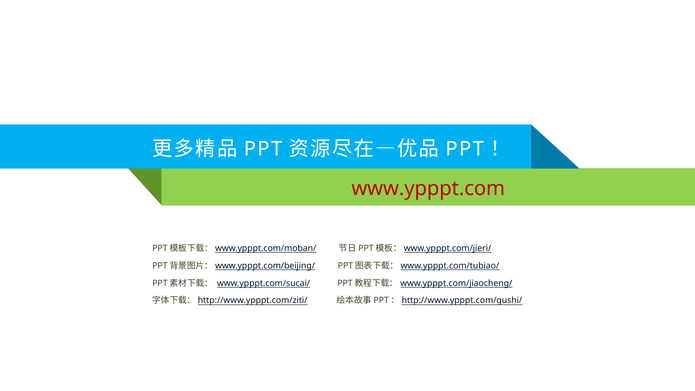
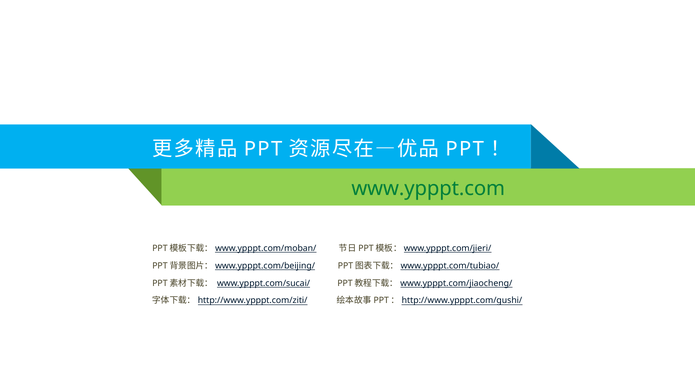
www.ypppt.com colour: red -> green
